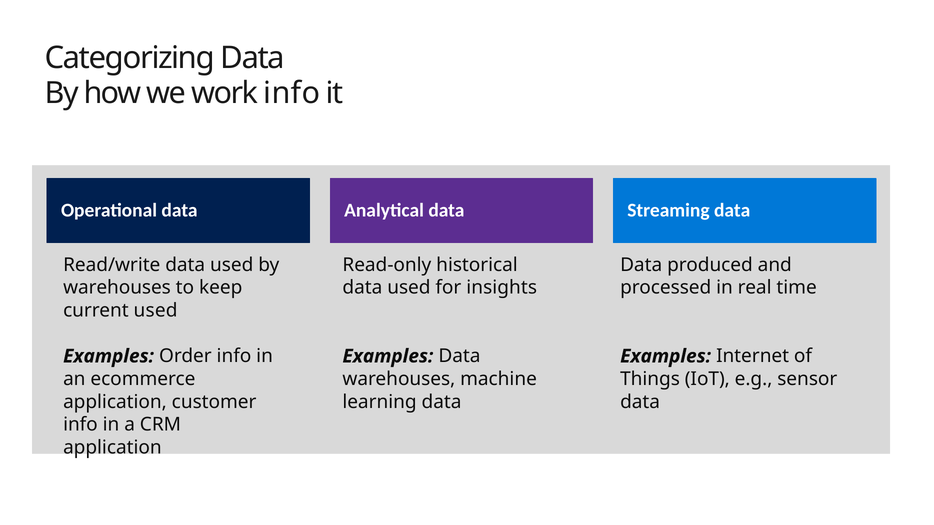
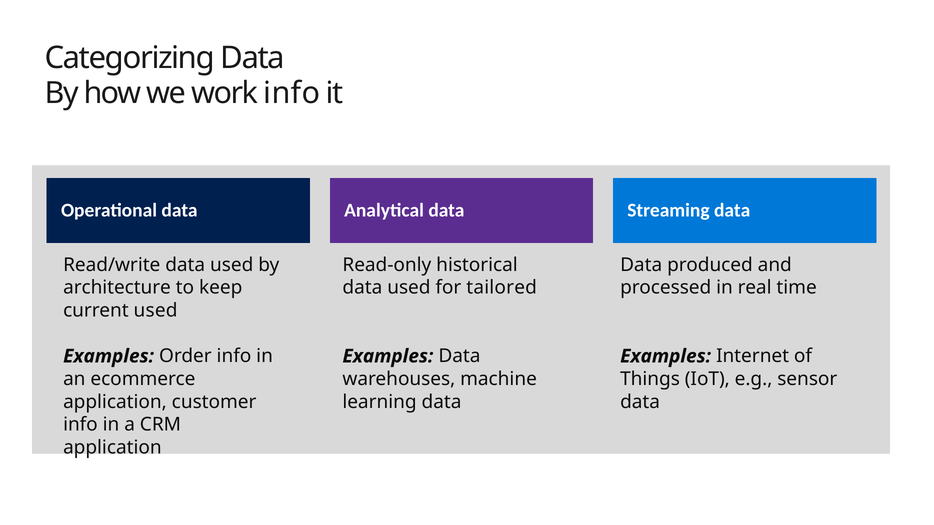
warehouses at (117, 288): warehouses -> architecture
insights: insights -> tailored
